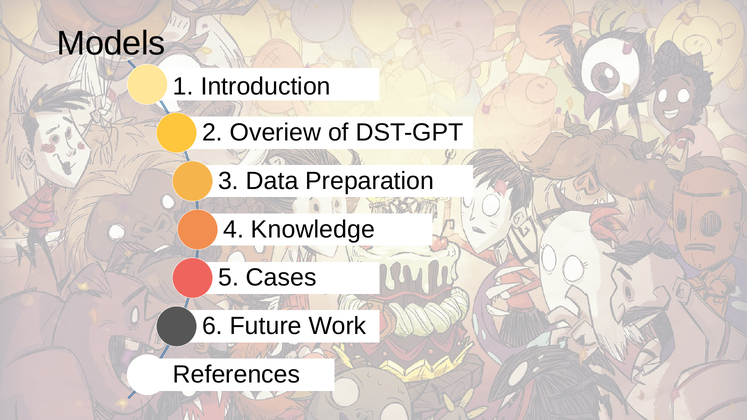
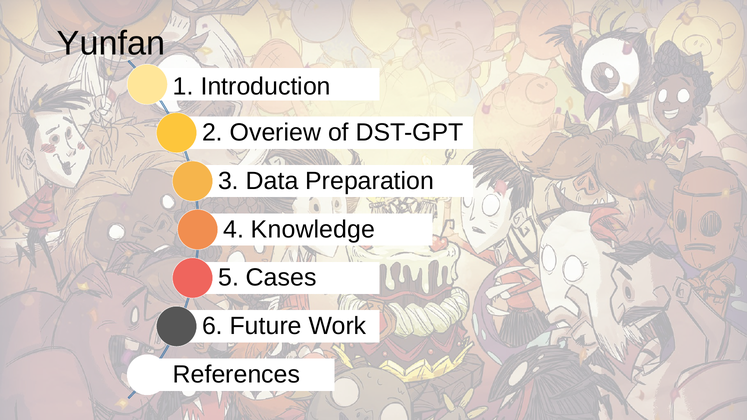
Models: Models -> Yunfan
